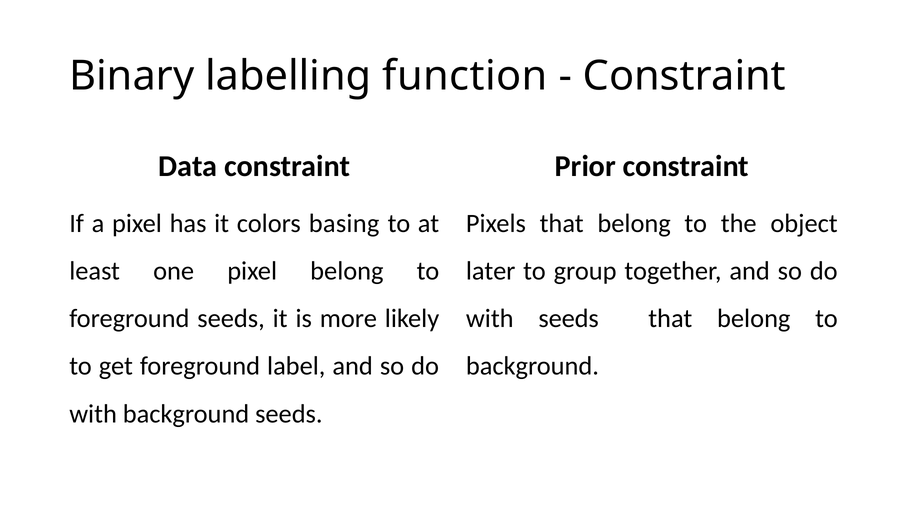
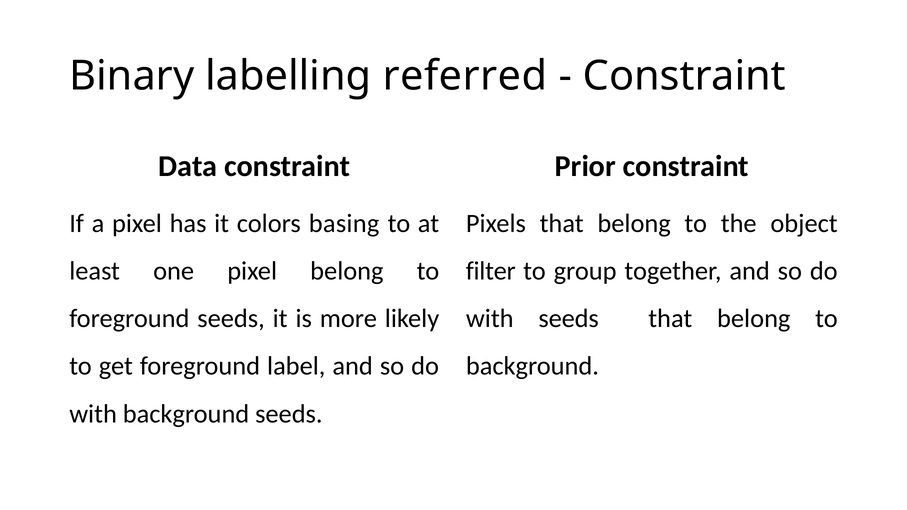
function: function -> referred
later: later -> filter
